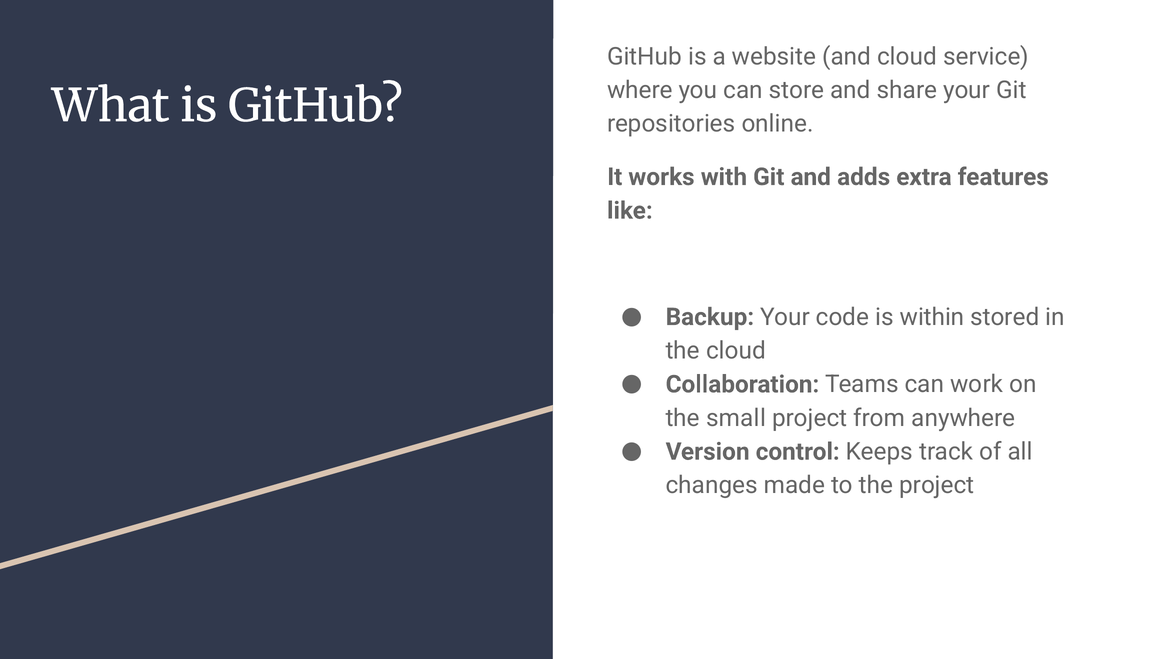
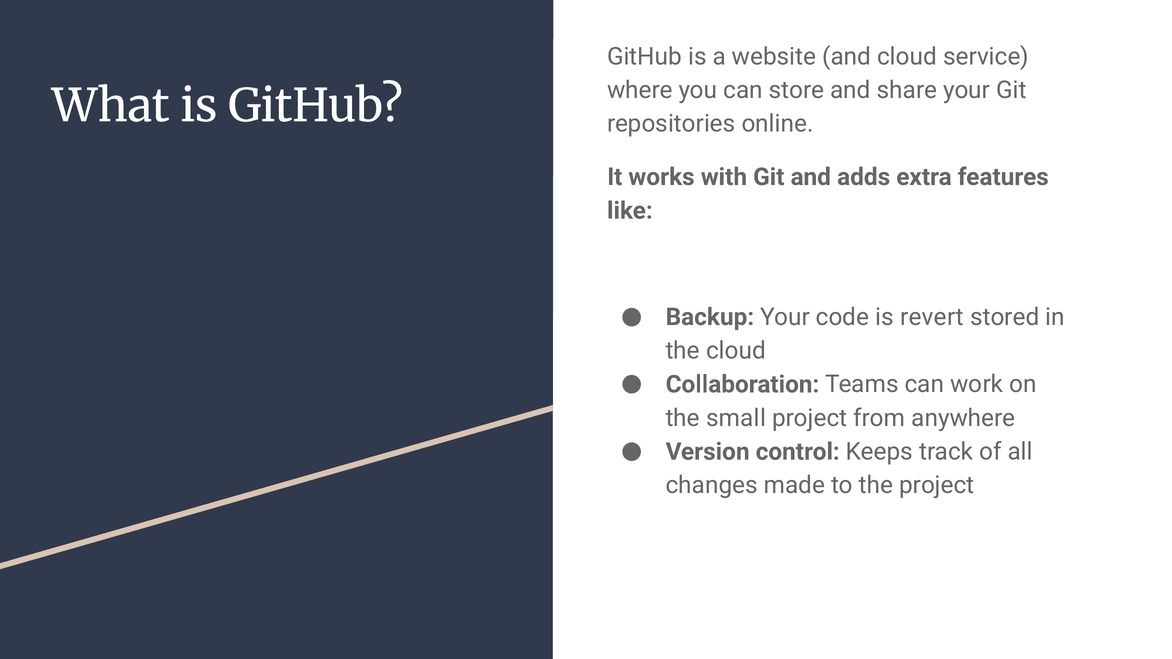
within: within -> revert
